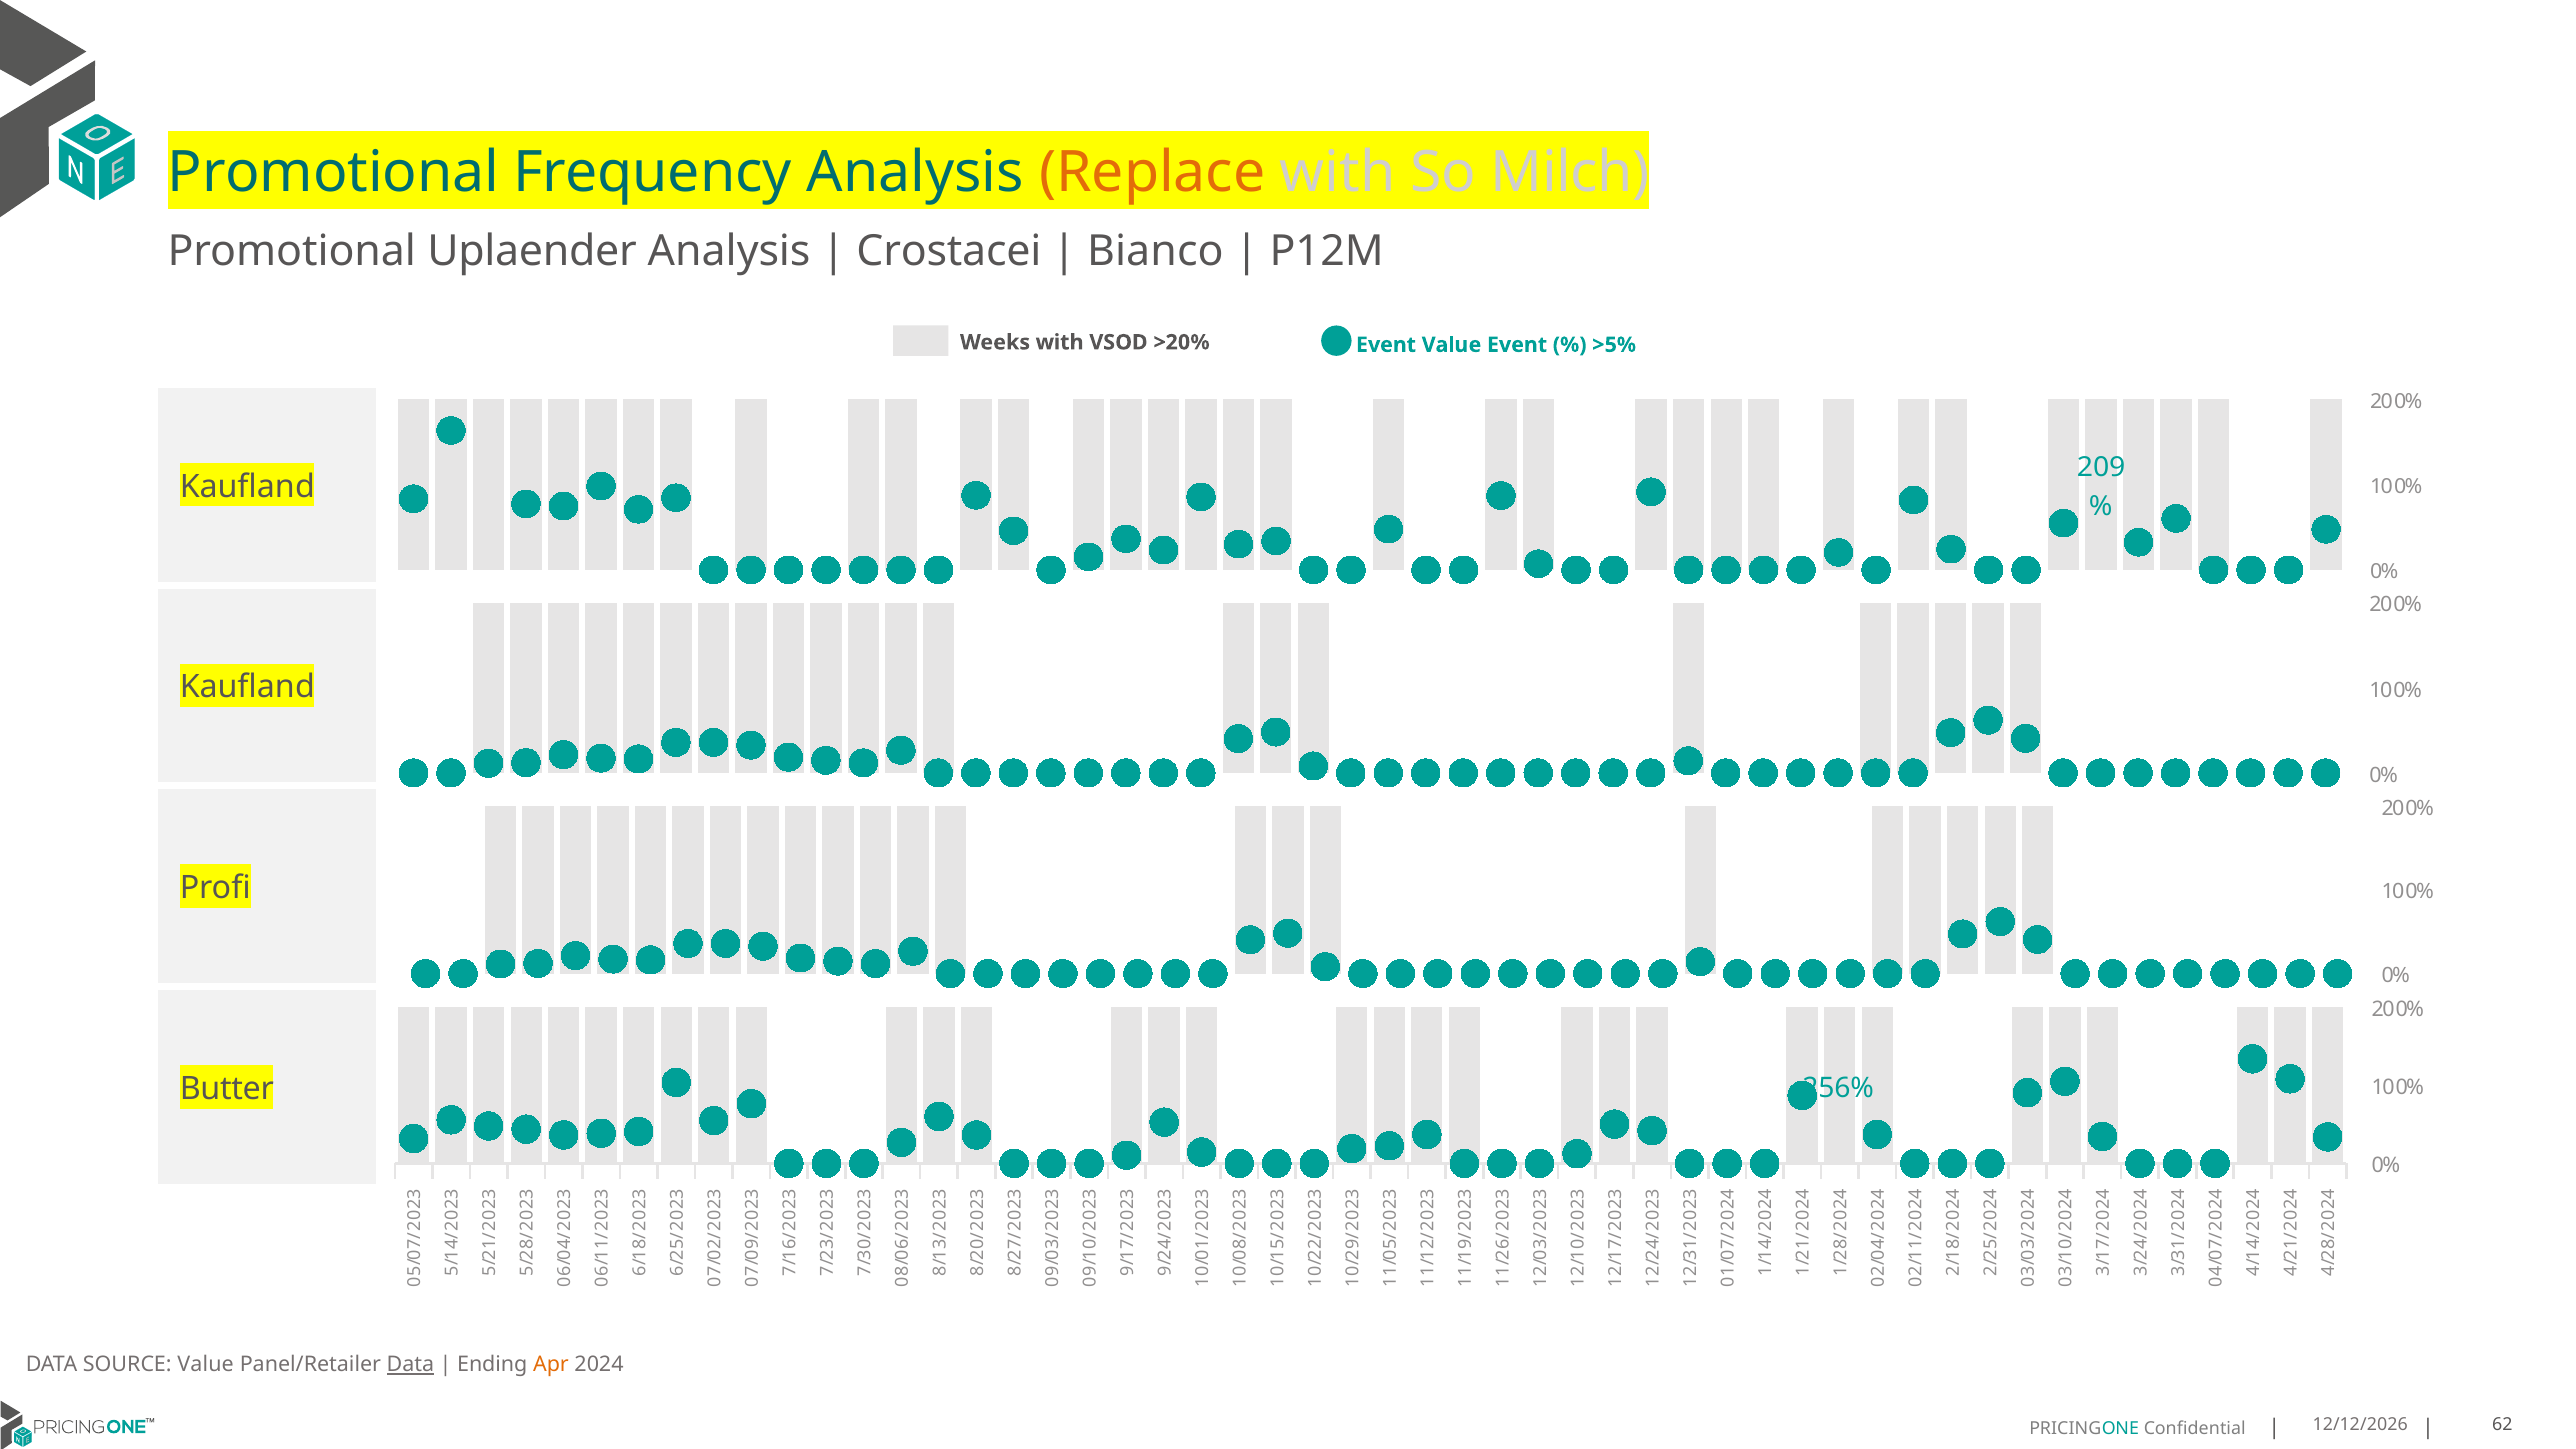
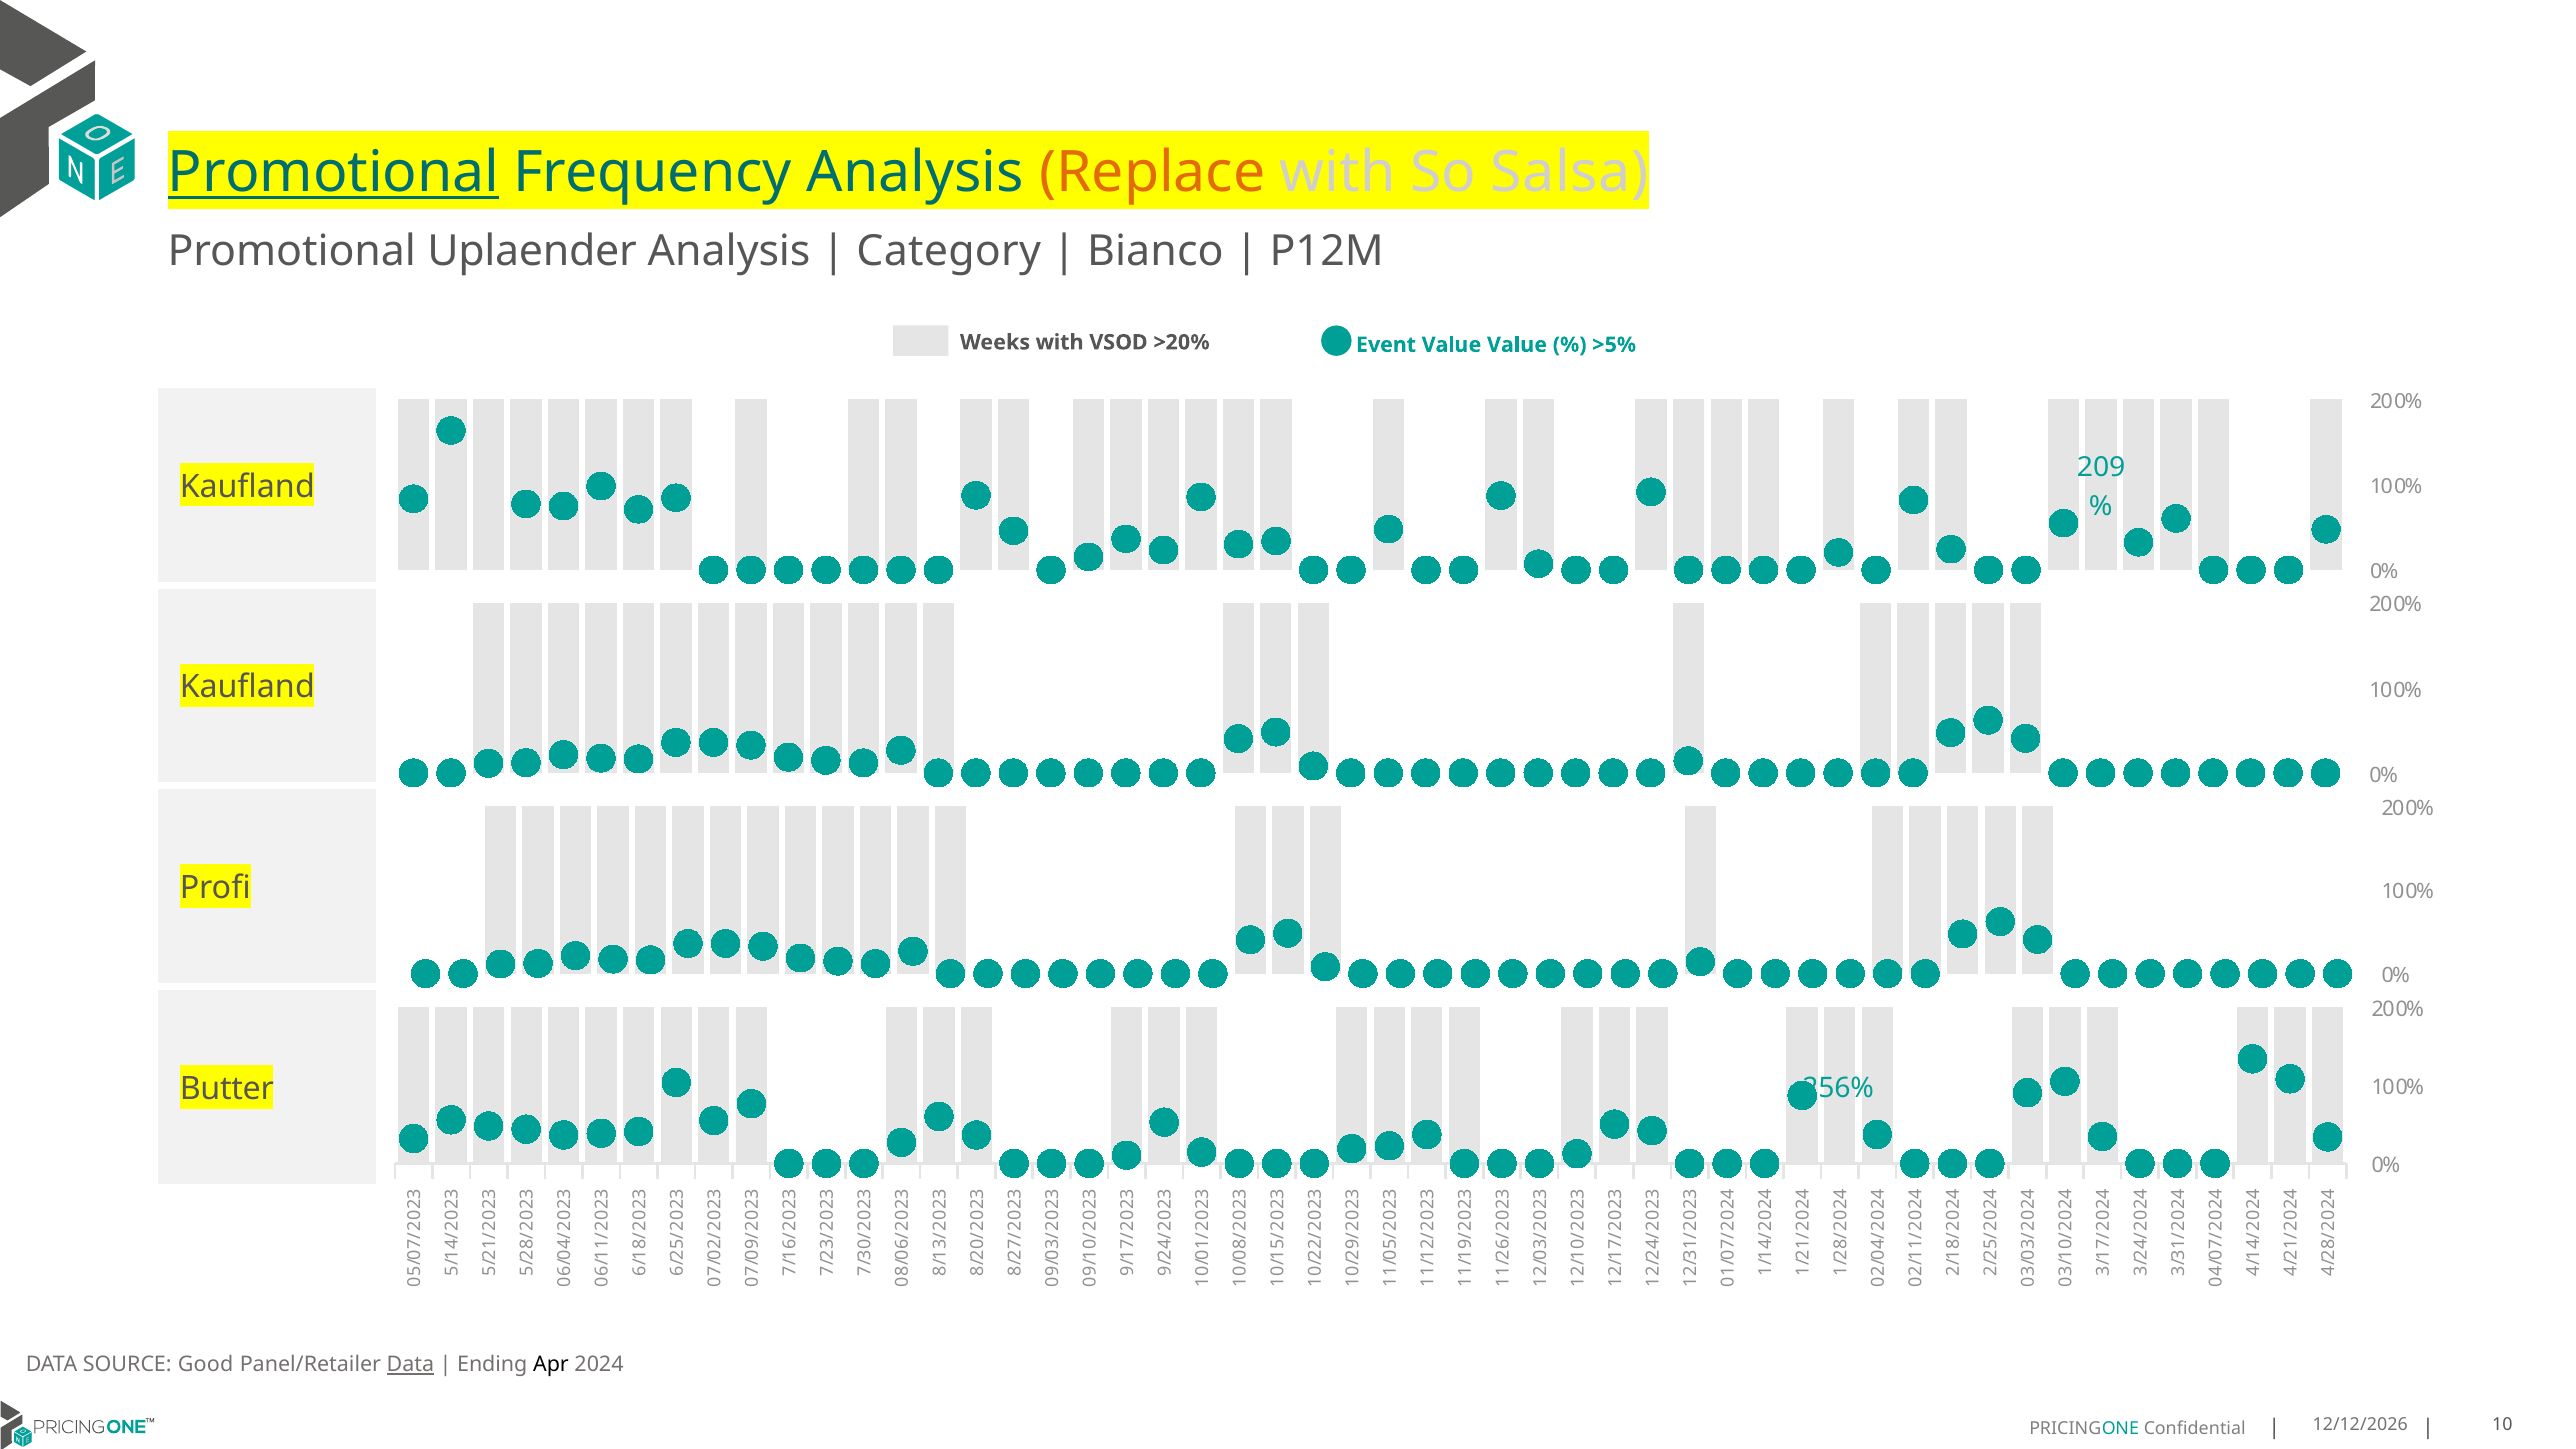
Promotional at (333, 173) underline: none -> present
Milch: Milch -> Salsa
Crostacei: Crostacei -> Category
Value Event: Event -> Value
SOURCE Value: Value -> Good
Apr colour: orange -> black
62: 62 -> 10
